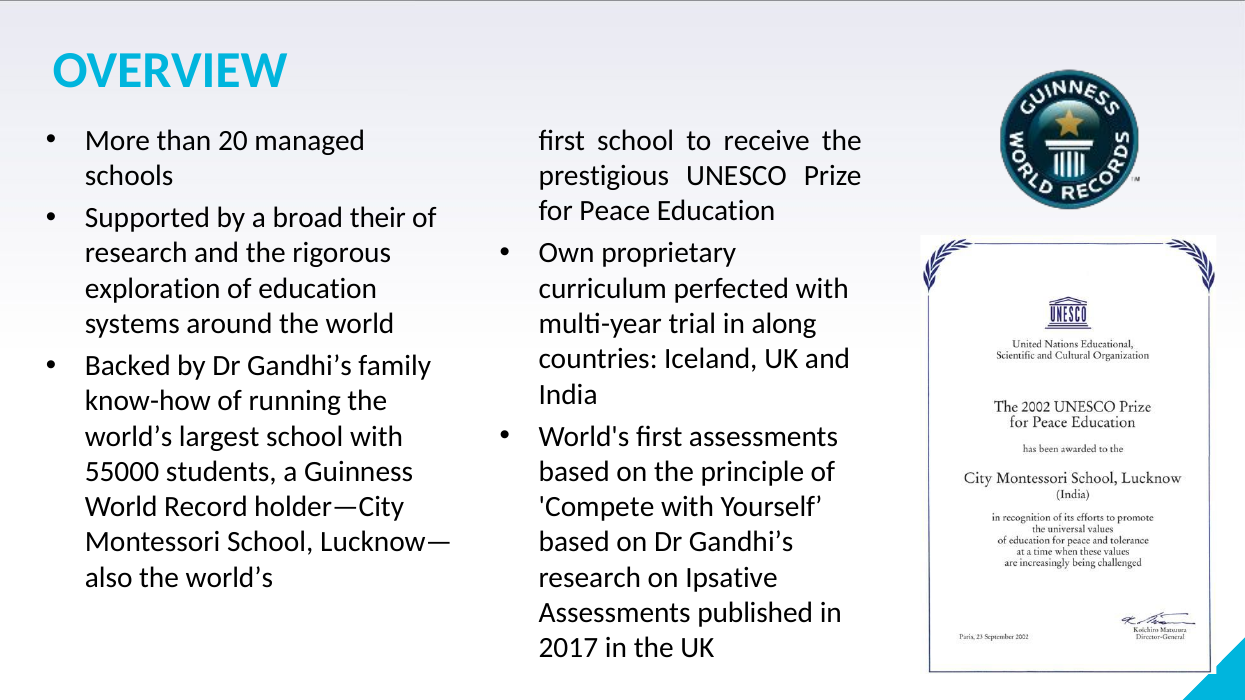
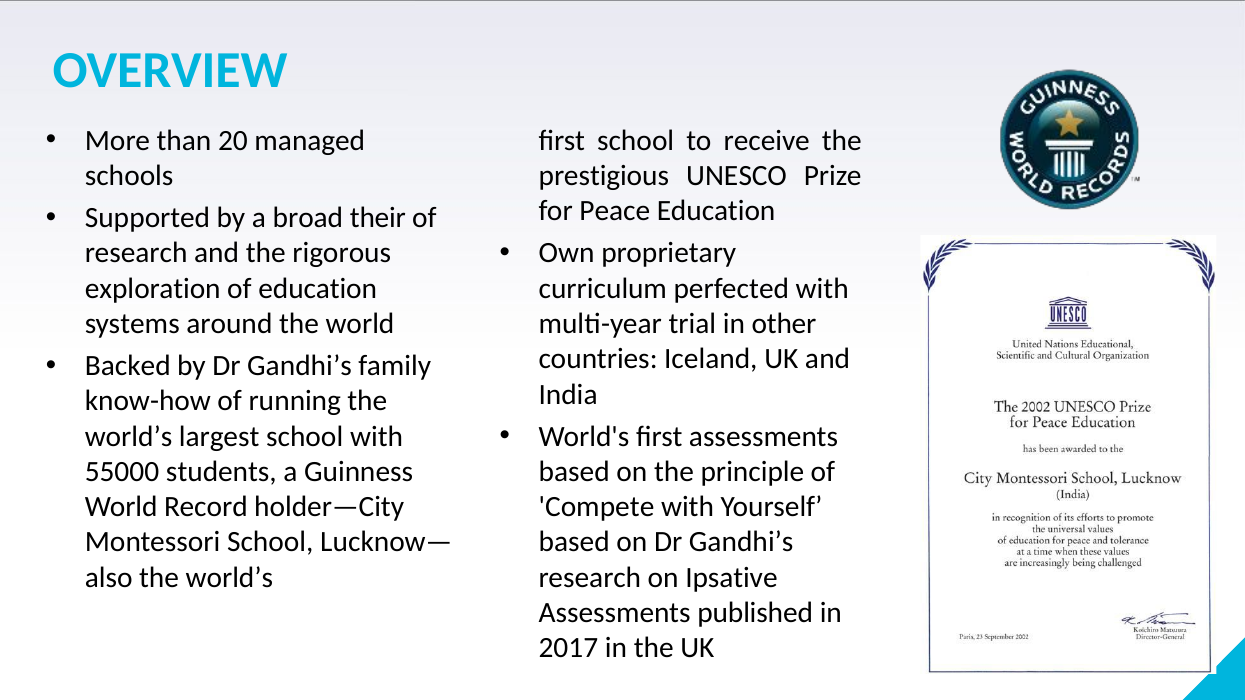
along: along -> other
